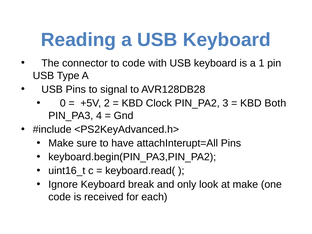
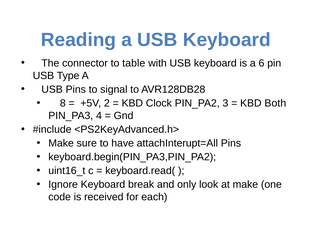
to code: code -> table
1: 1 -> 6
0: 0 -> 8
